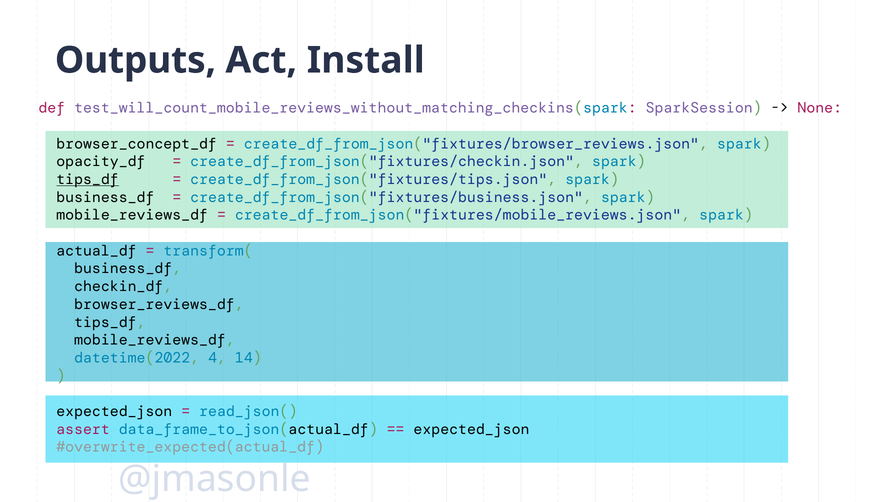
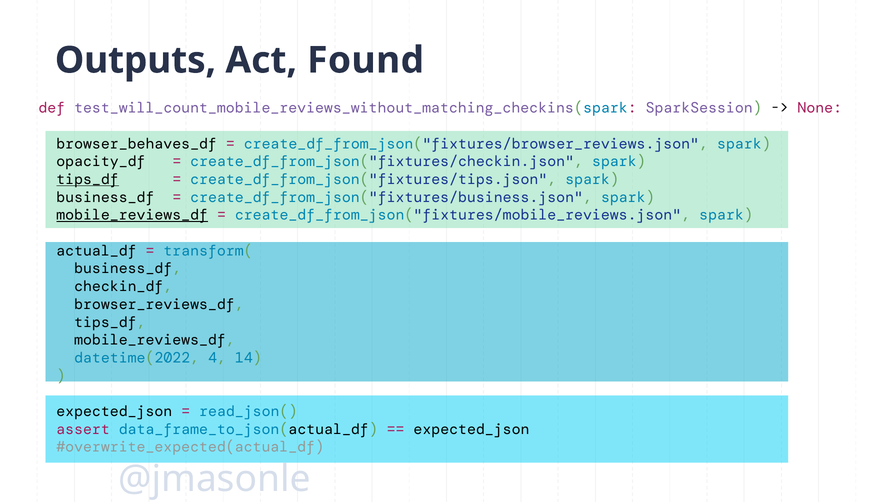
Install: Install -> Found
browser_concept_df: browser_concept_df -> browser_behaves_df
mobile_reviews_df at (132, 215) underline: none -> present
